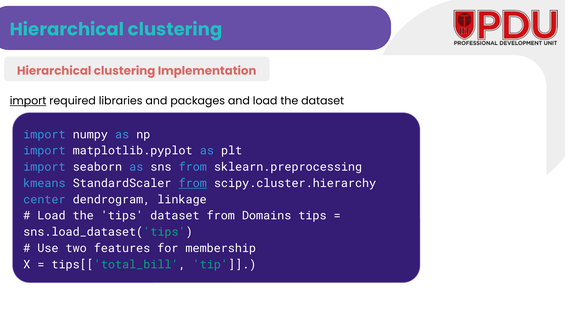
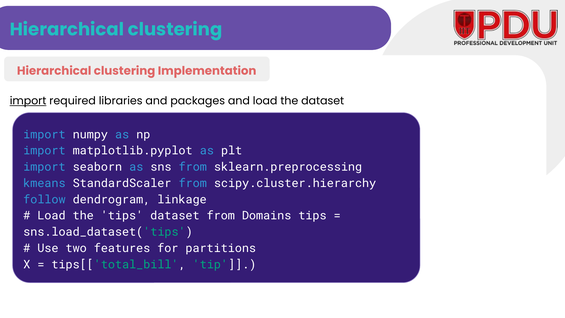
from at (193, 183) underline: present -> none
center: center -> follow
membership: membership -> partitions
